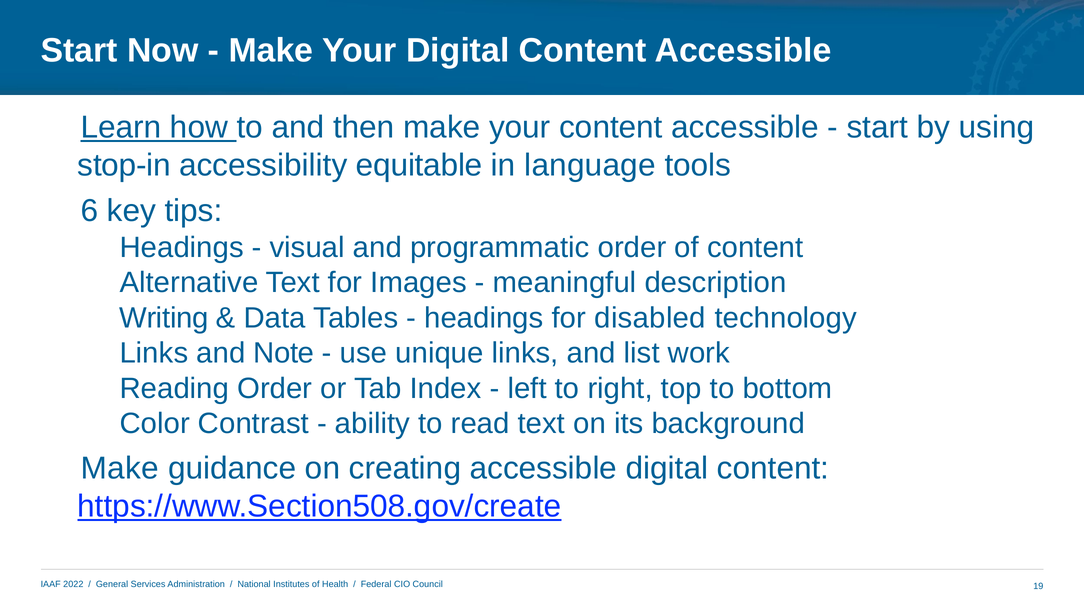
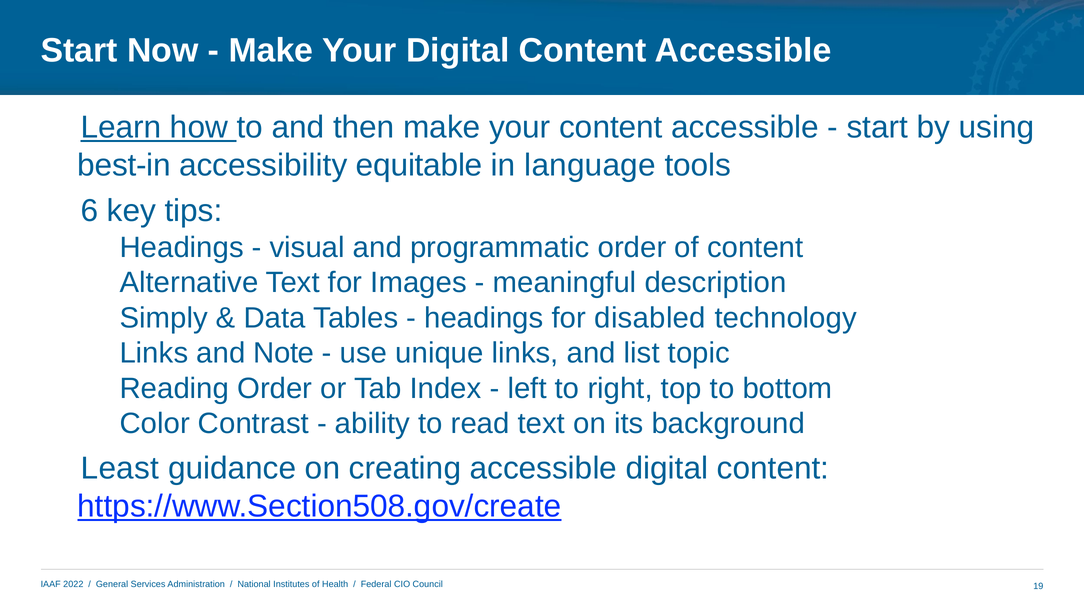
stop-in: stop-in -> best-in
Writing: Writing -> Simply
work: work -> topic
Make at (120, 468): Make -> Least
